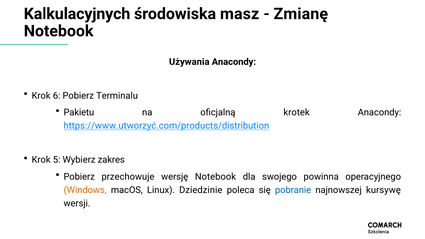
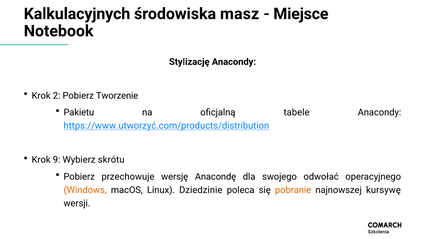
Zmianę: Zmianę -> Miejsce
Używania: Używania -> Stylizację
6: 6 -> 2
Terminalu: Terminalu -> Tworzenie
krotek: krotek -> tabele
5: 5 -> 9
zakres: zakres -> skrótu
wersję Notebook: Notebook -> Anacondę
powinna: powinna -> odwołać
pobranie colour: blue -> orange
